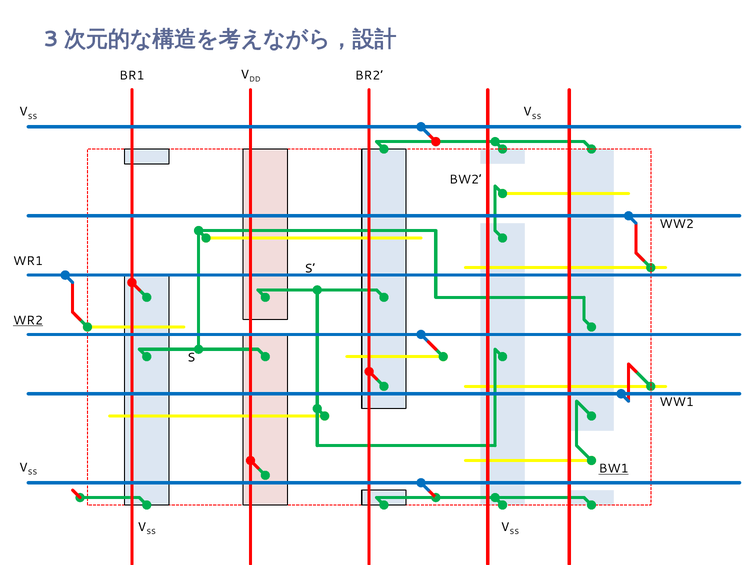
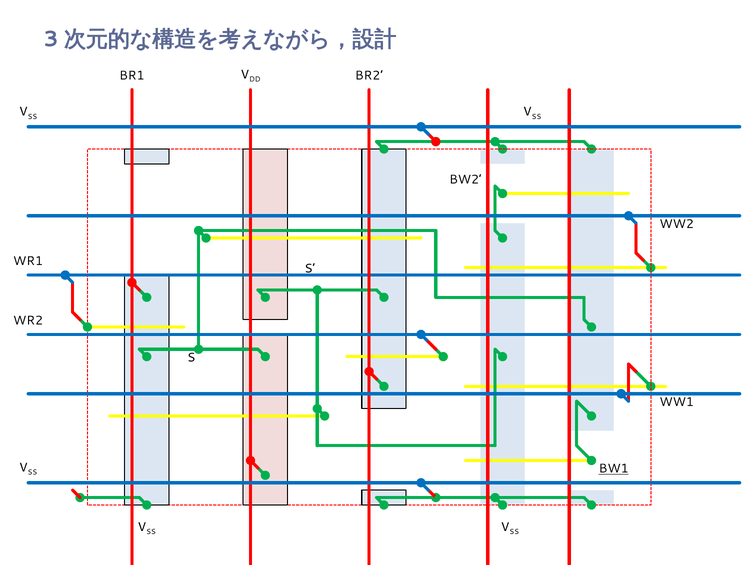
WR2 underline: present -> none
